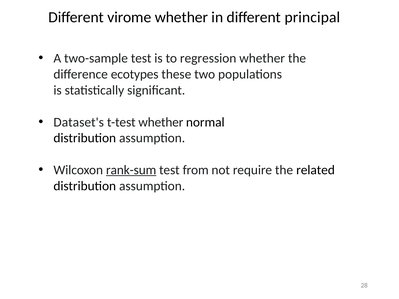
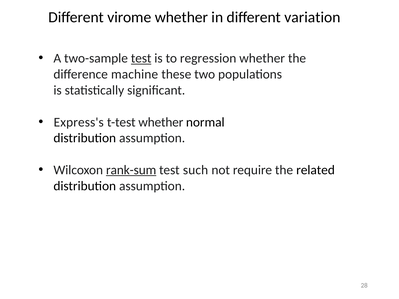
principal: principal -> variation
test at (141, 58) underline: none -> present
ecotypes: ecotypes -> machine
Dataset's: Dataset's -> Express's
from: from -> such
